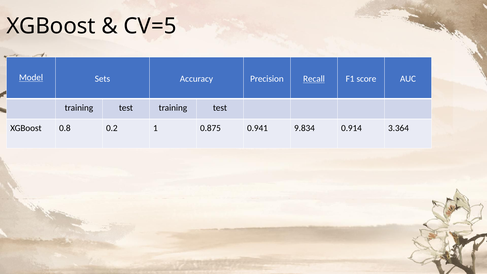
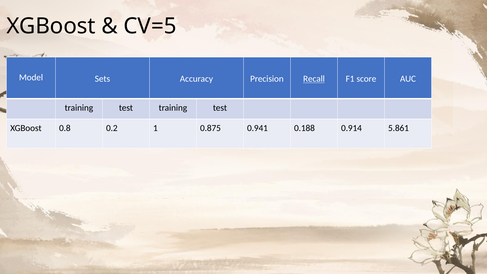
Model underline: present -> none
9.834: 9.834 -> 0.188
3.364: 3.364 -> 5.861
